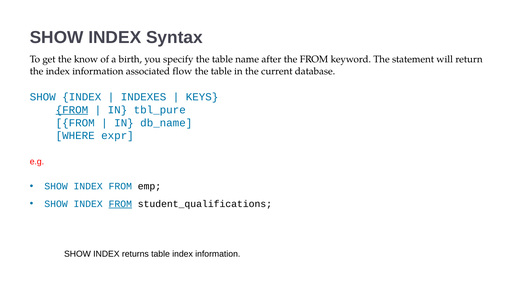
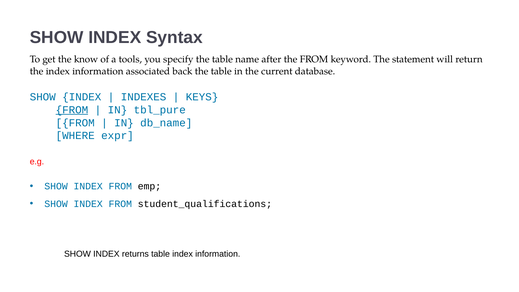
birth: birth -> tools
flow: flow -> back
FROM at (120, 204) underline: present -> none
